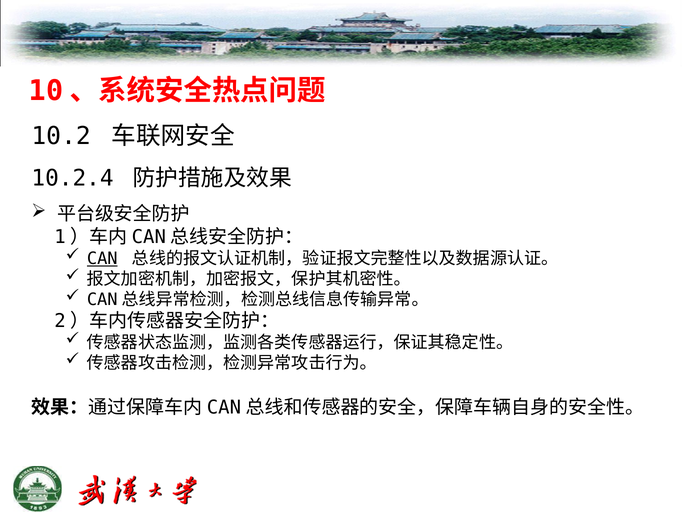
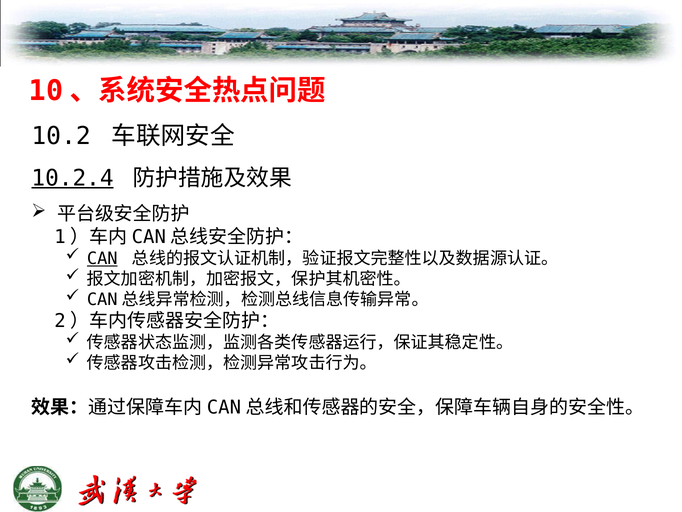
10.2.4 underline: none -> present
